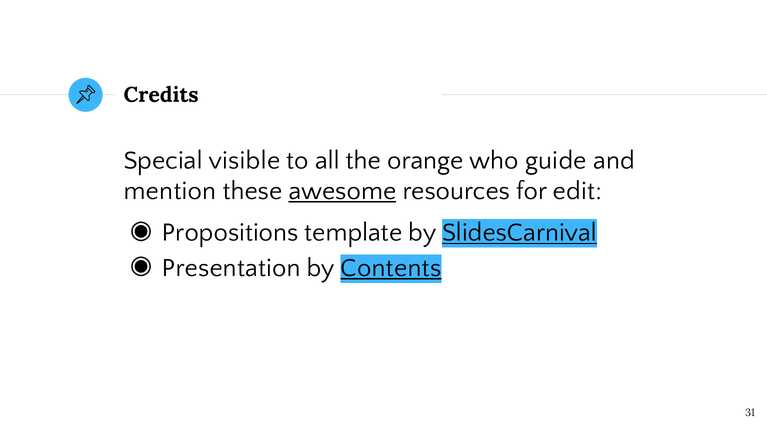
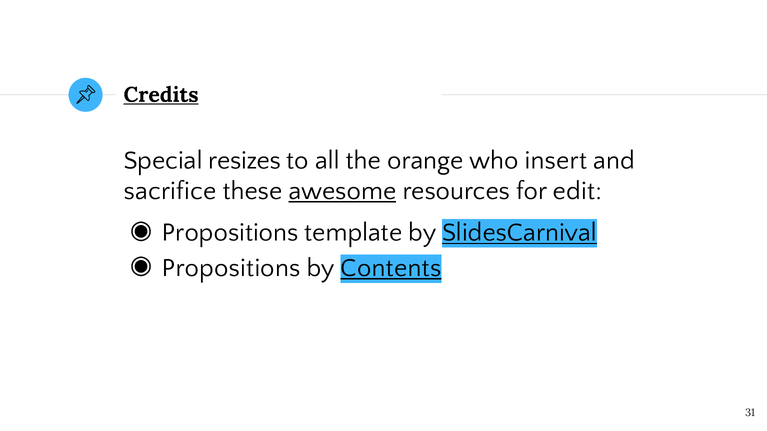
Credits underline: none -> present
visible: visible -> resizes
guide: guide -> insert
mention: mention -> sacrifice
Presentation at (231, 268): Presentation -> Propositions
